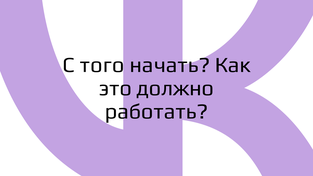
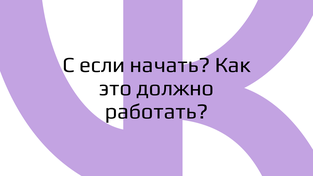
того: того -> если
